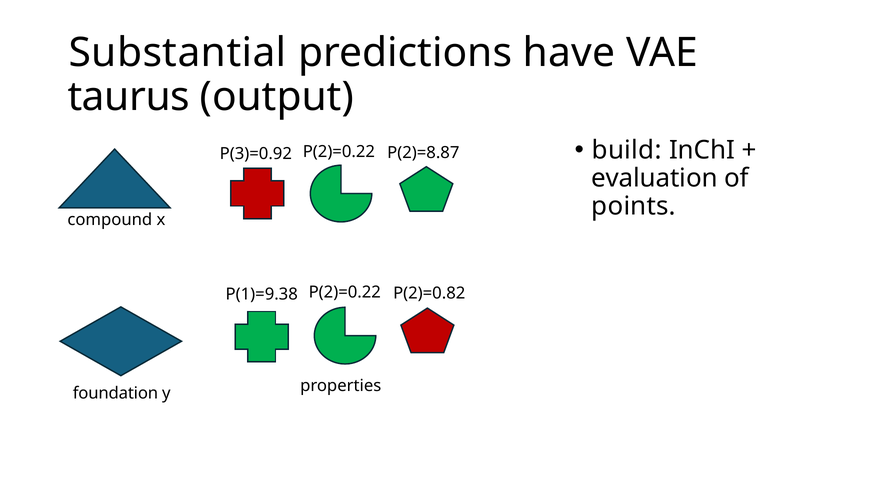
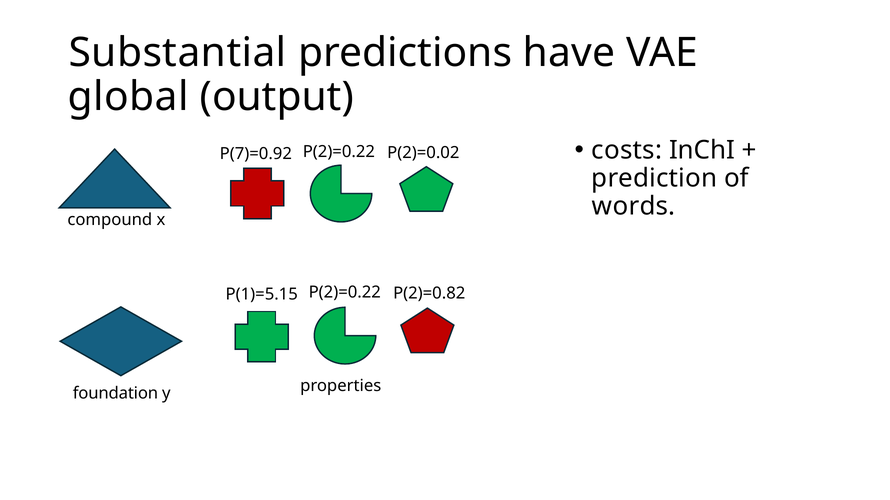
taurus: taurus -> global
build: build -> costs
P(3)=0.92: P(3)=0.92 -> P(7)=0.92
P(2)=8.87: P(2)=8.87 -> P(2)=0.02
evaluation: evaluation -> prediction
points: points -> words
P(1)=9.38: P(1)=9.38 -> P(1)=5.15
